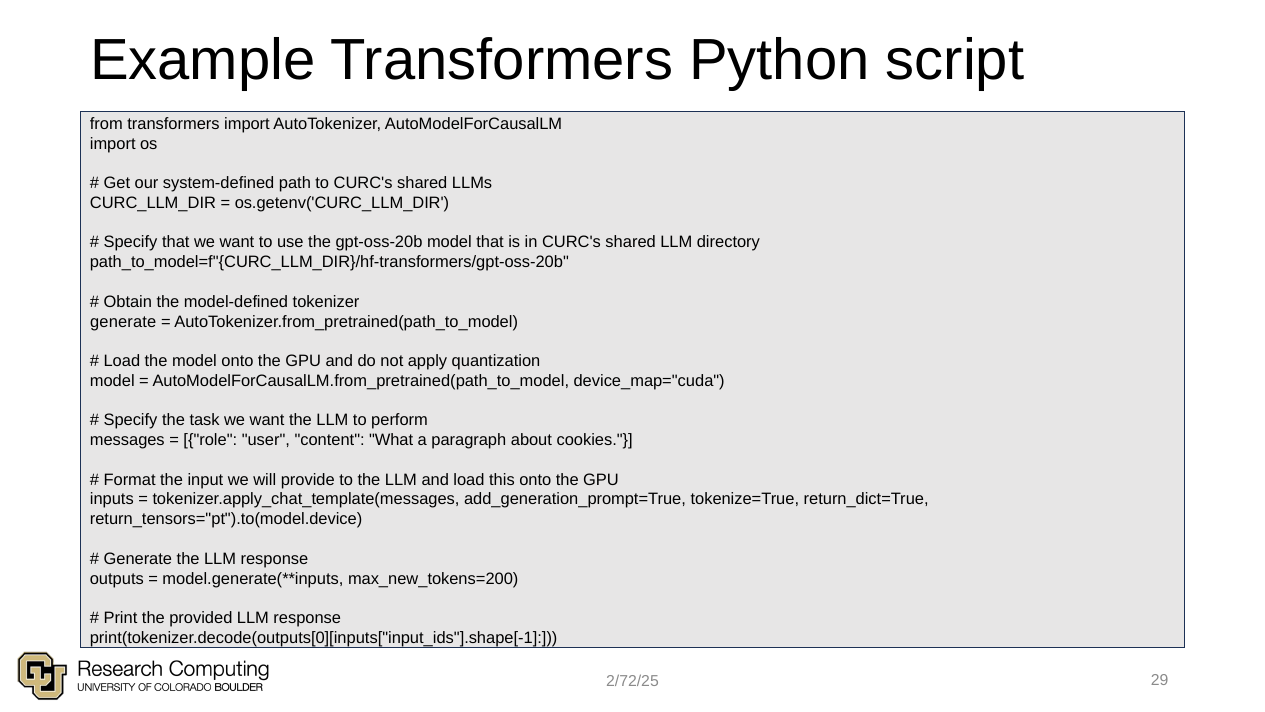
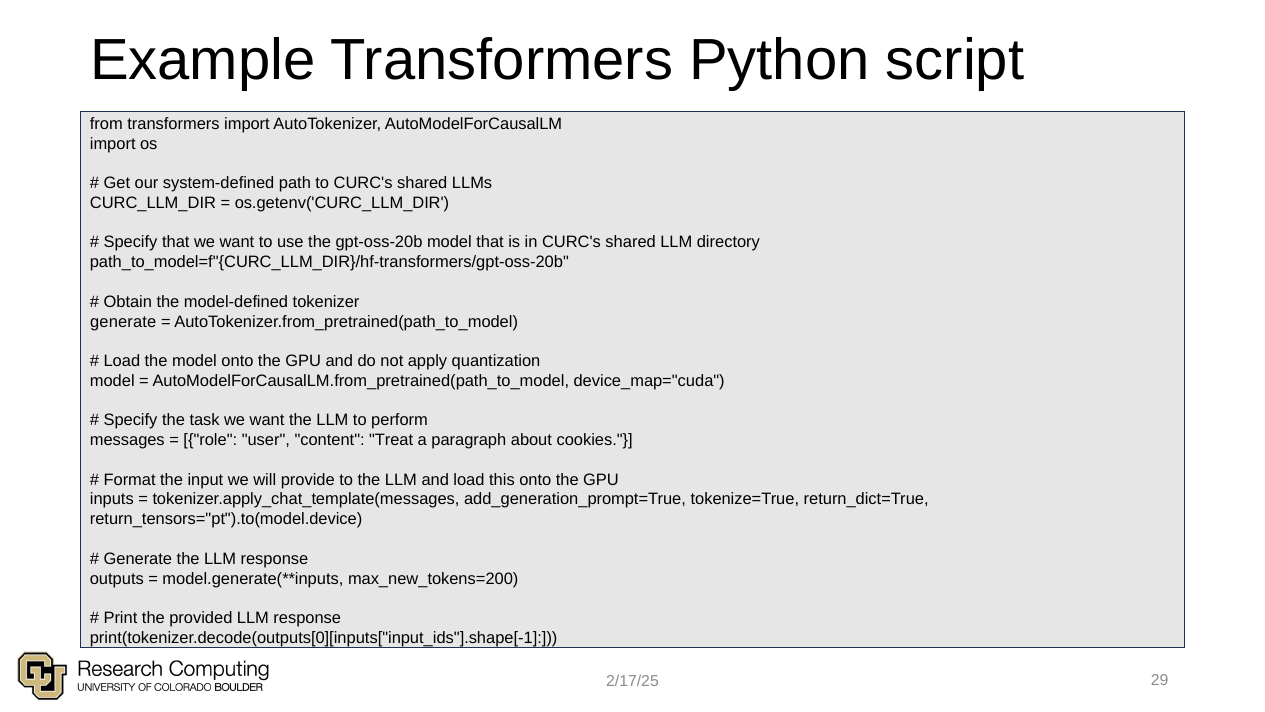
What: What -> Treat
2/72/25: 2/72/25 -> 2/17/25
